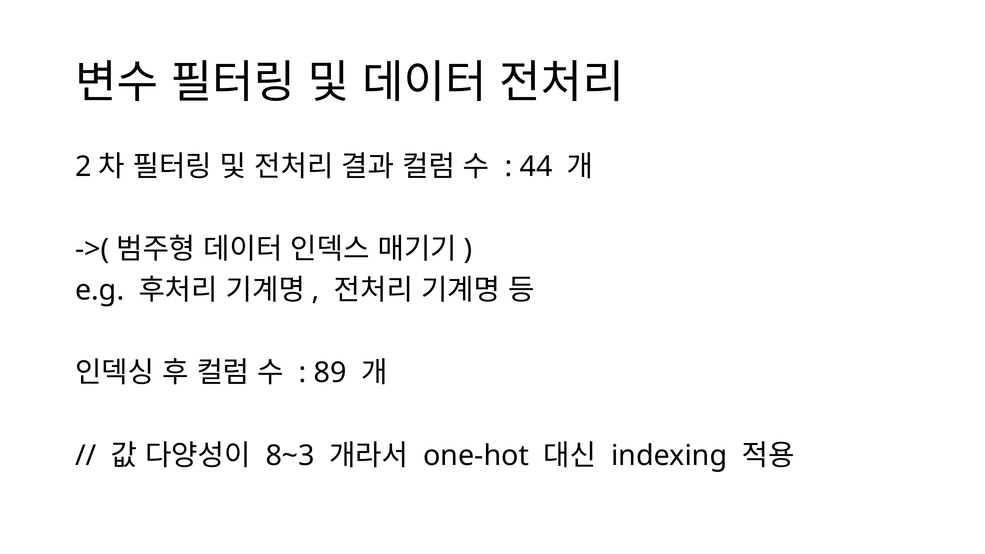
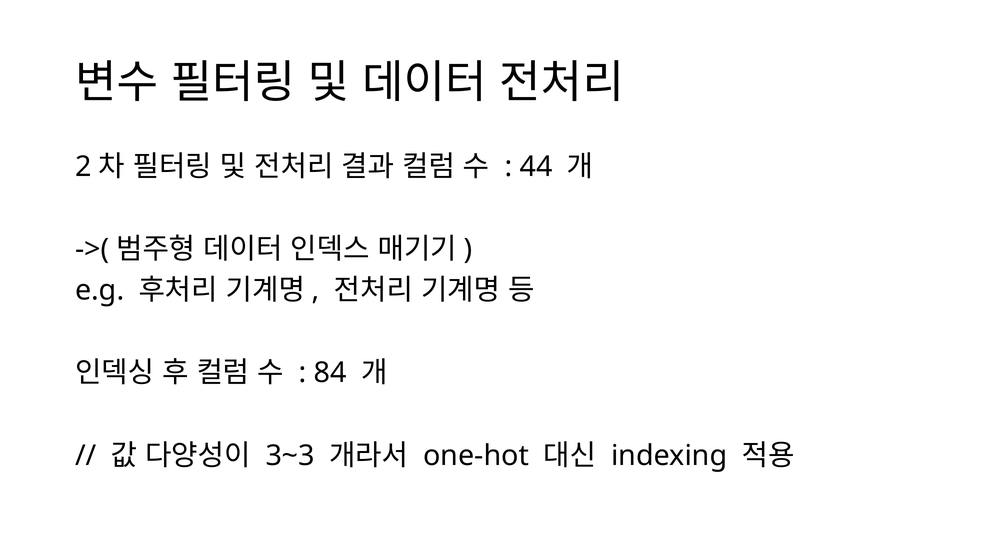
89: 89 -> 84
8~3: 8~3 -> 3~3
